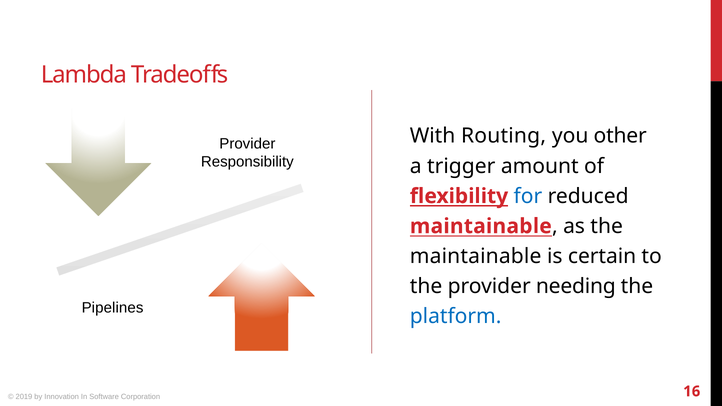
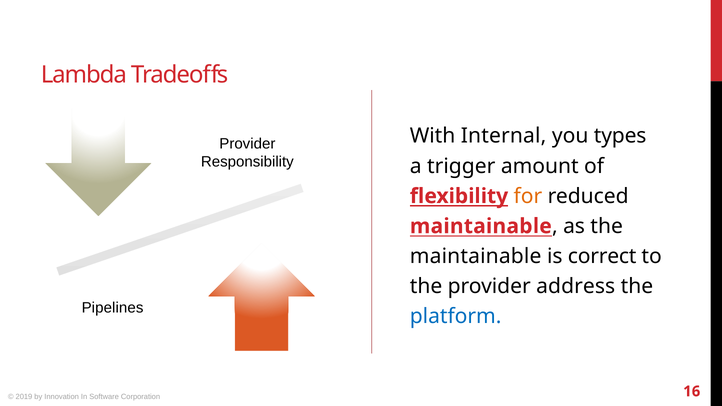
Routing: Routing -> Internal
other: other -> types
for colour: blue -> orange
certain: certain -> correct
needing: needing -> address
